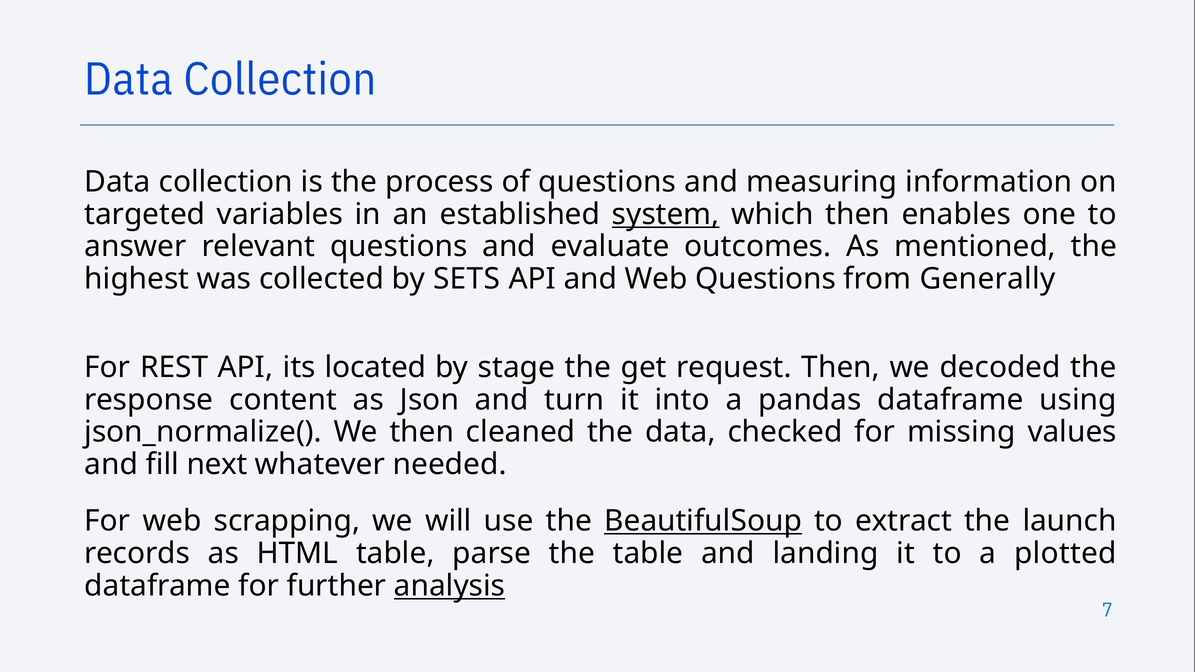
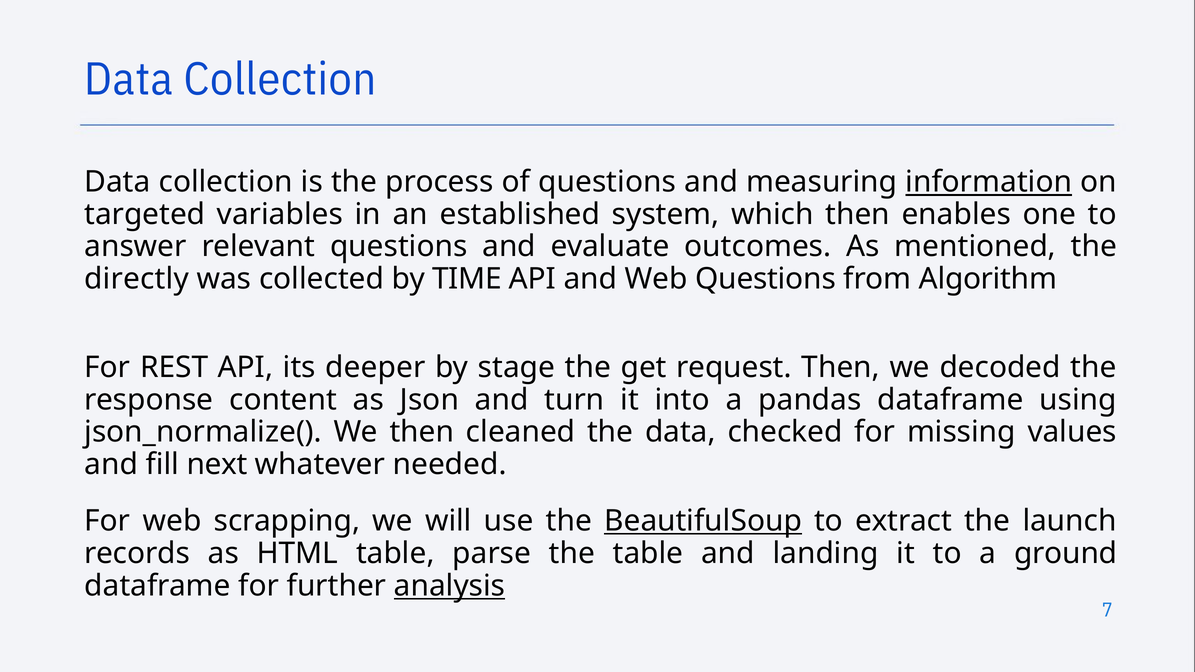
information underline: none -> present
system underline: present -> none
highest: highest -> directly
SETS: SETS -> TIME
Generally: Generally -> Algorithm
located: located -> deeper
plotted: plotted -> ground
